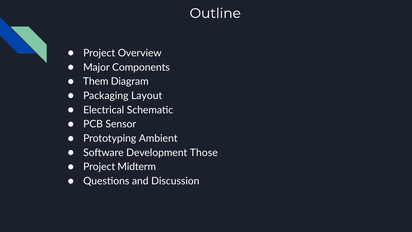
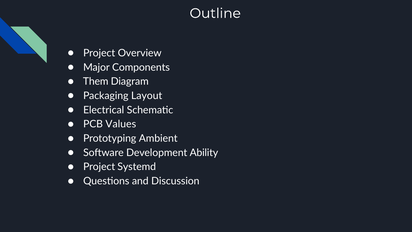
Sensor: Sensor -> Values
Those: Those -> Ability
Midterm: Midterm -> Systemd
